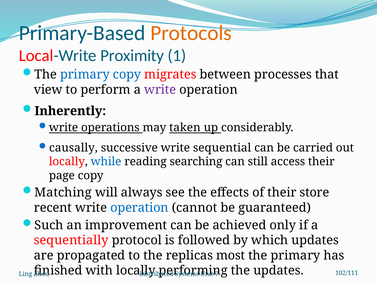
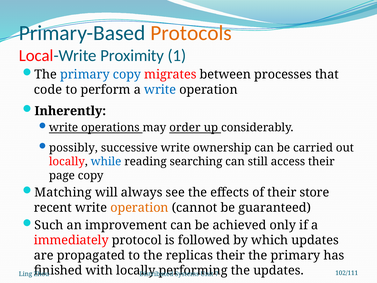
view: view -> code
write at (160, 90) colour: purple -> blue
taken: taken -> order
causally: causally -> possibly
sequential: sequential -> ownership
operation at (139, 207) colour: blue -> orange
sequentially: sequentially -> immediately
replicas most: most -> their
